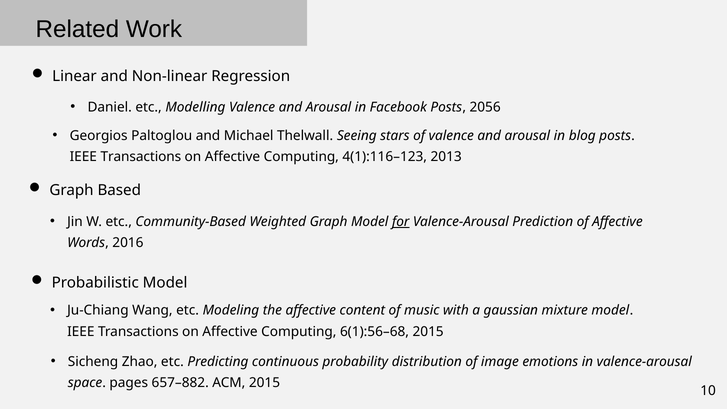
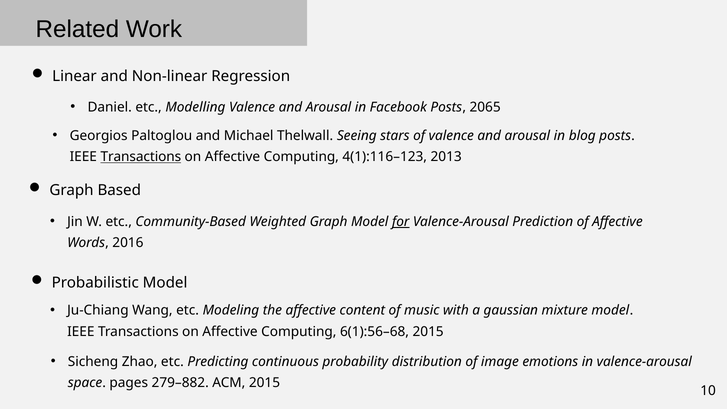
2056: 2056 -> 2065
Transactions at (141, 157) underline: none -> present
657–882: 657–882 -> 279–882
